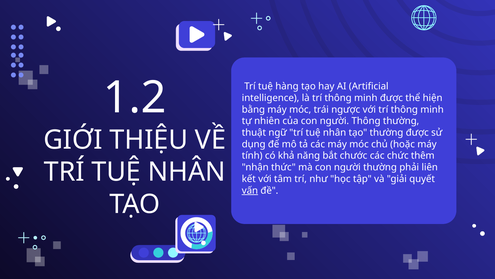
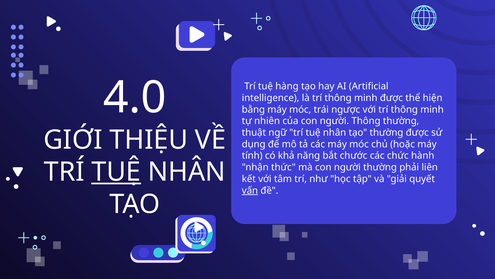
1.2: 1.2 -> 4.0
thêm: thêm -> hành
TUỆ at (116, 172) underline: none -> present
